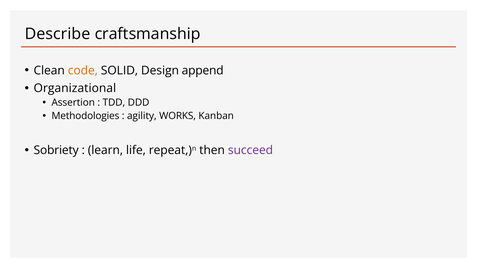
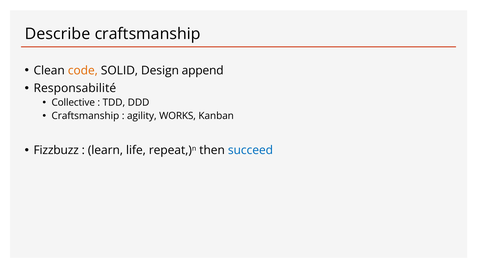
Organizational: Organizational -> Responsabilité
Assertion: Assertion -> Collective
Methodologies at (85, 116): Methodologies -> Craftsmanship
Sobriety: Sobriety -> Fizzbuzz
succeed colour: purple -> blue
